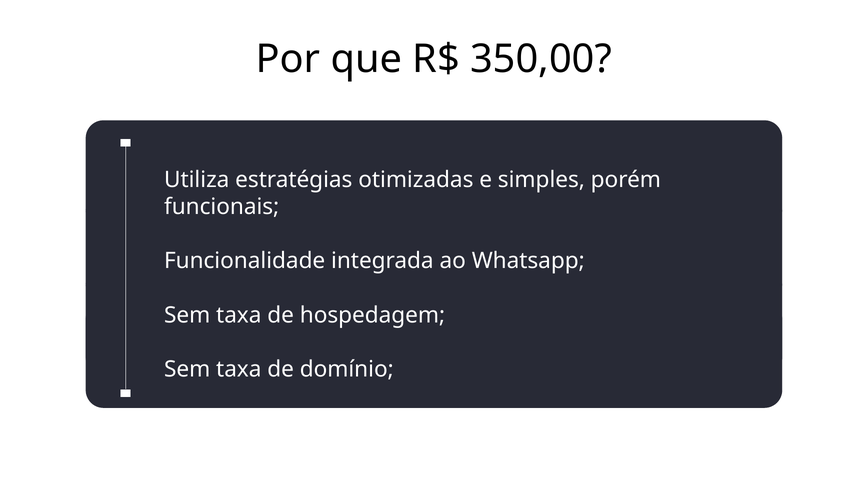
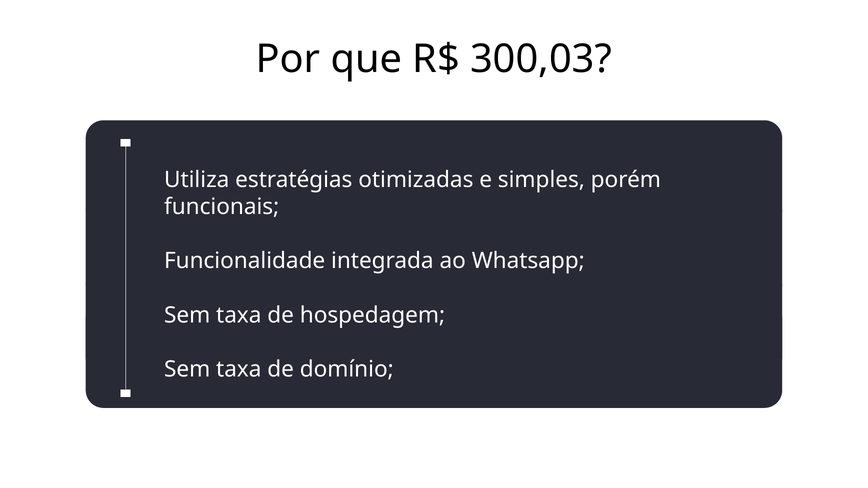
350,00: 350,00 -> 300,03
